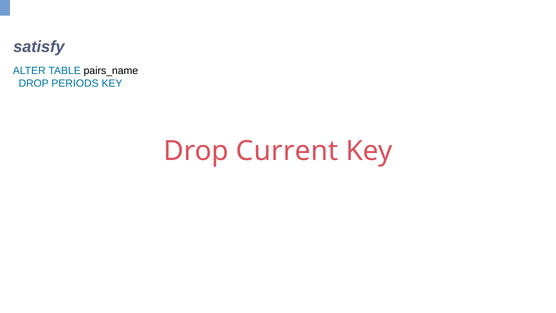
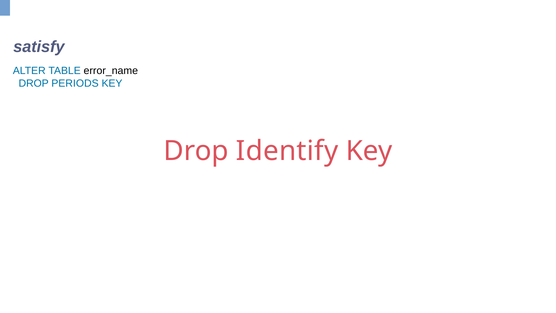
pairs_name: pairs_name -> error_name
Current: Current -> Identify
